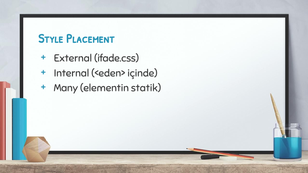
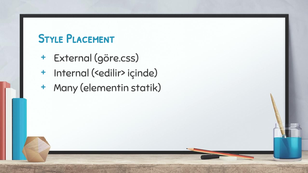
ifade.css: ifade.css -> göre.css
<eden>: <eden> -> <edilir>
